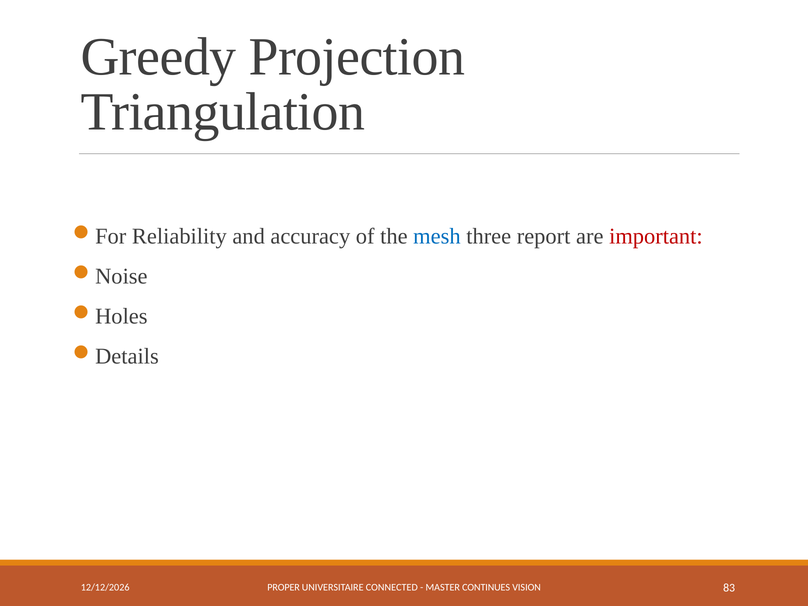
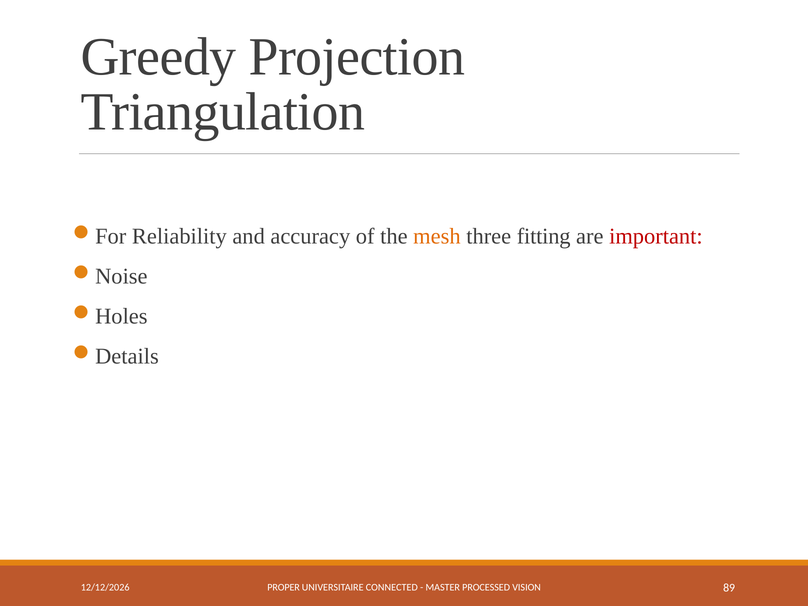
mesh colour: blue -> orange
report: report -> fitting
CONTINUES: CONTINUES -> PROCESSED
83: 83 -> 89
